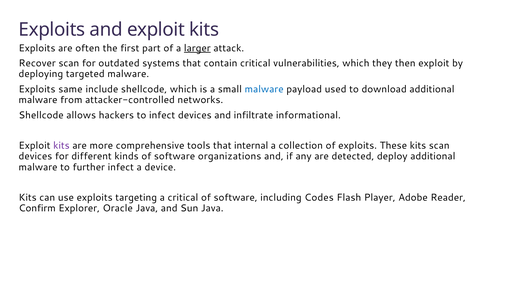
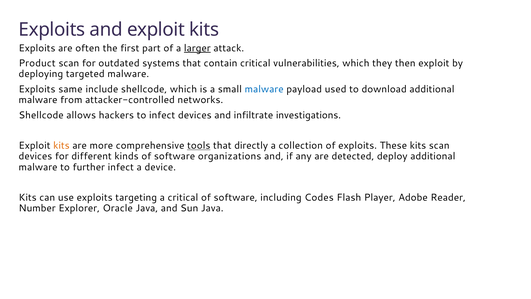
Recover: Recover -> Product
informational: informational -> investigations
kits at (61, 145) colour: purple -> orange
tools underline: none -> present
internal: internal -> directly
Confirm: Confirm -> Number
